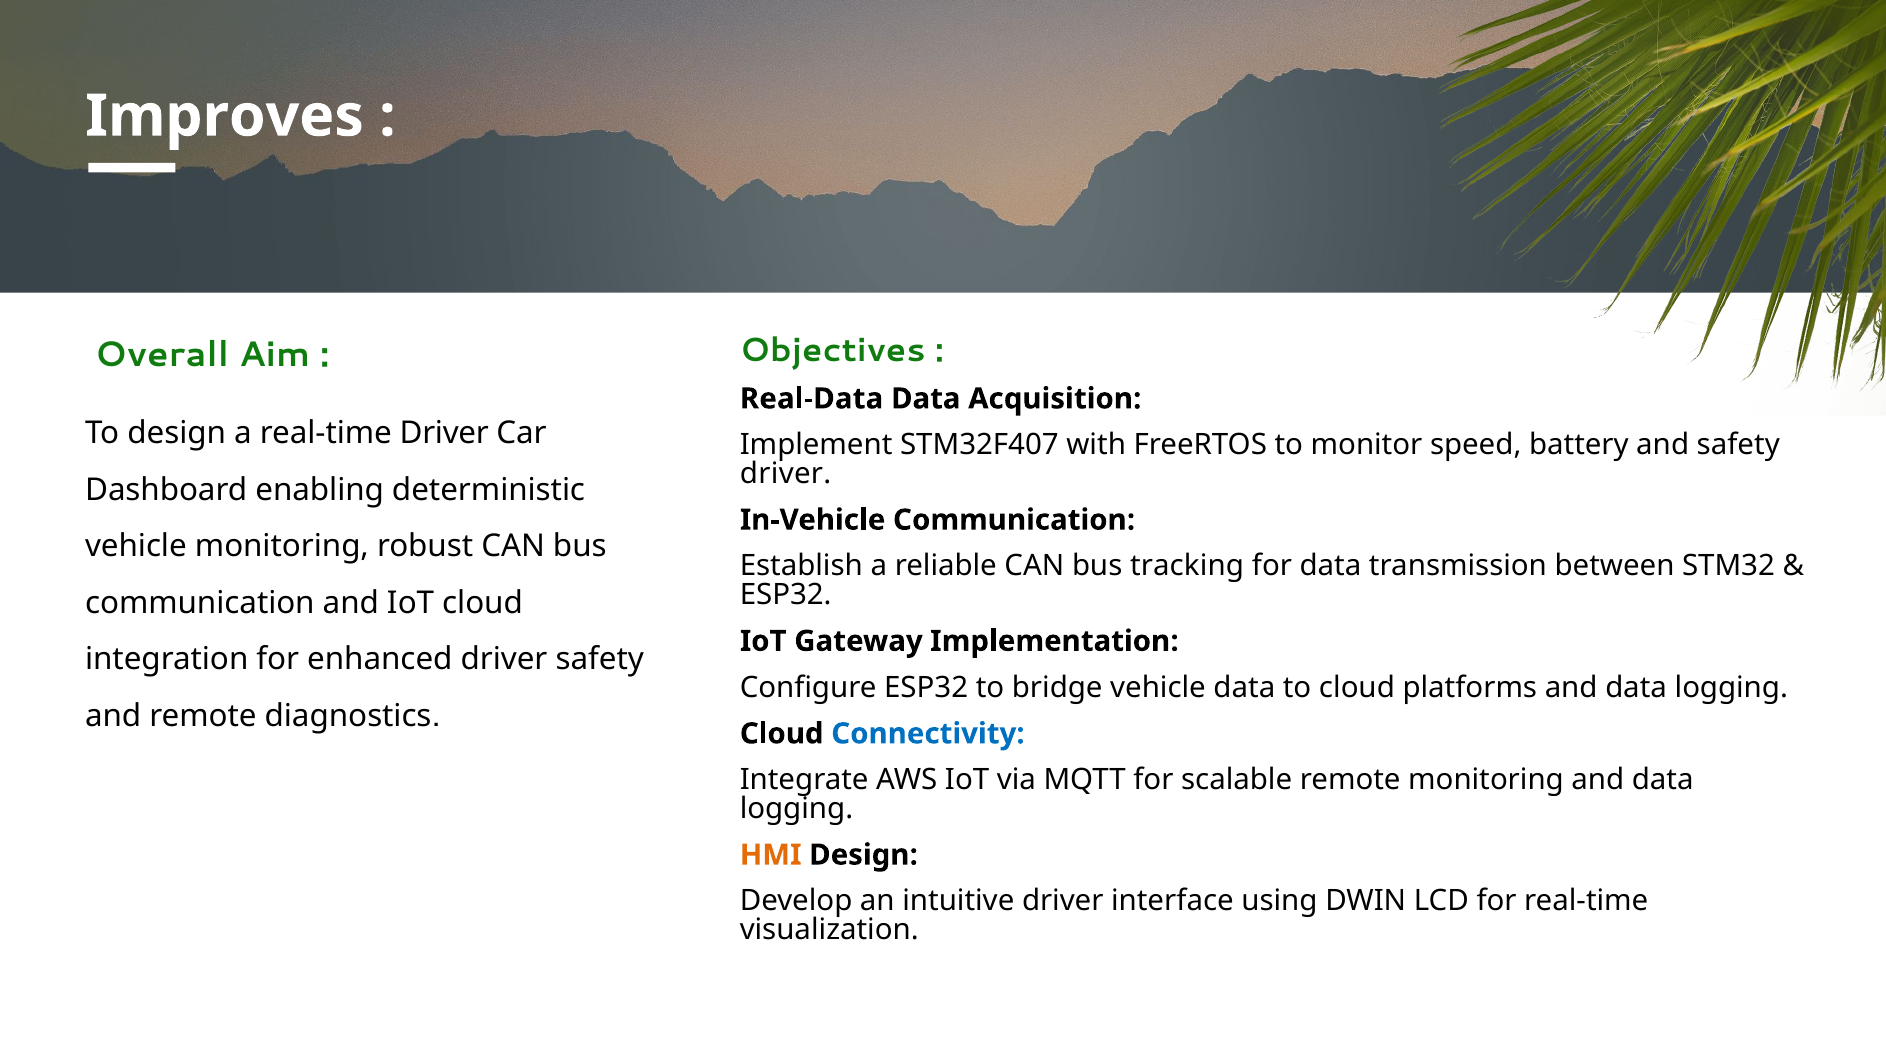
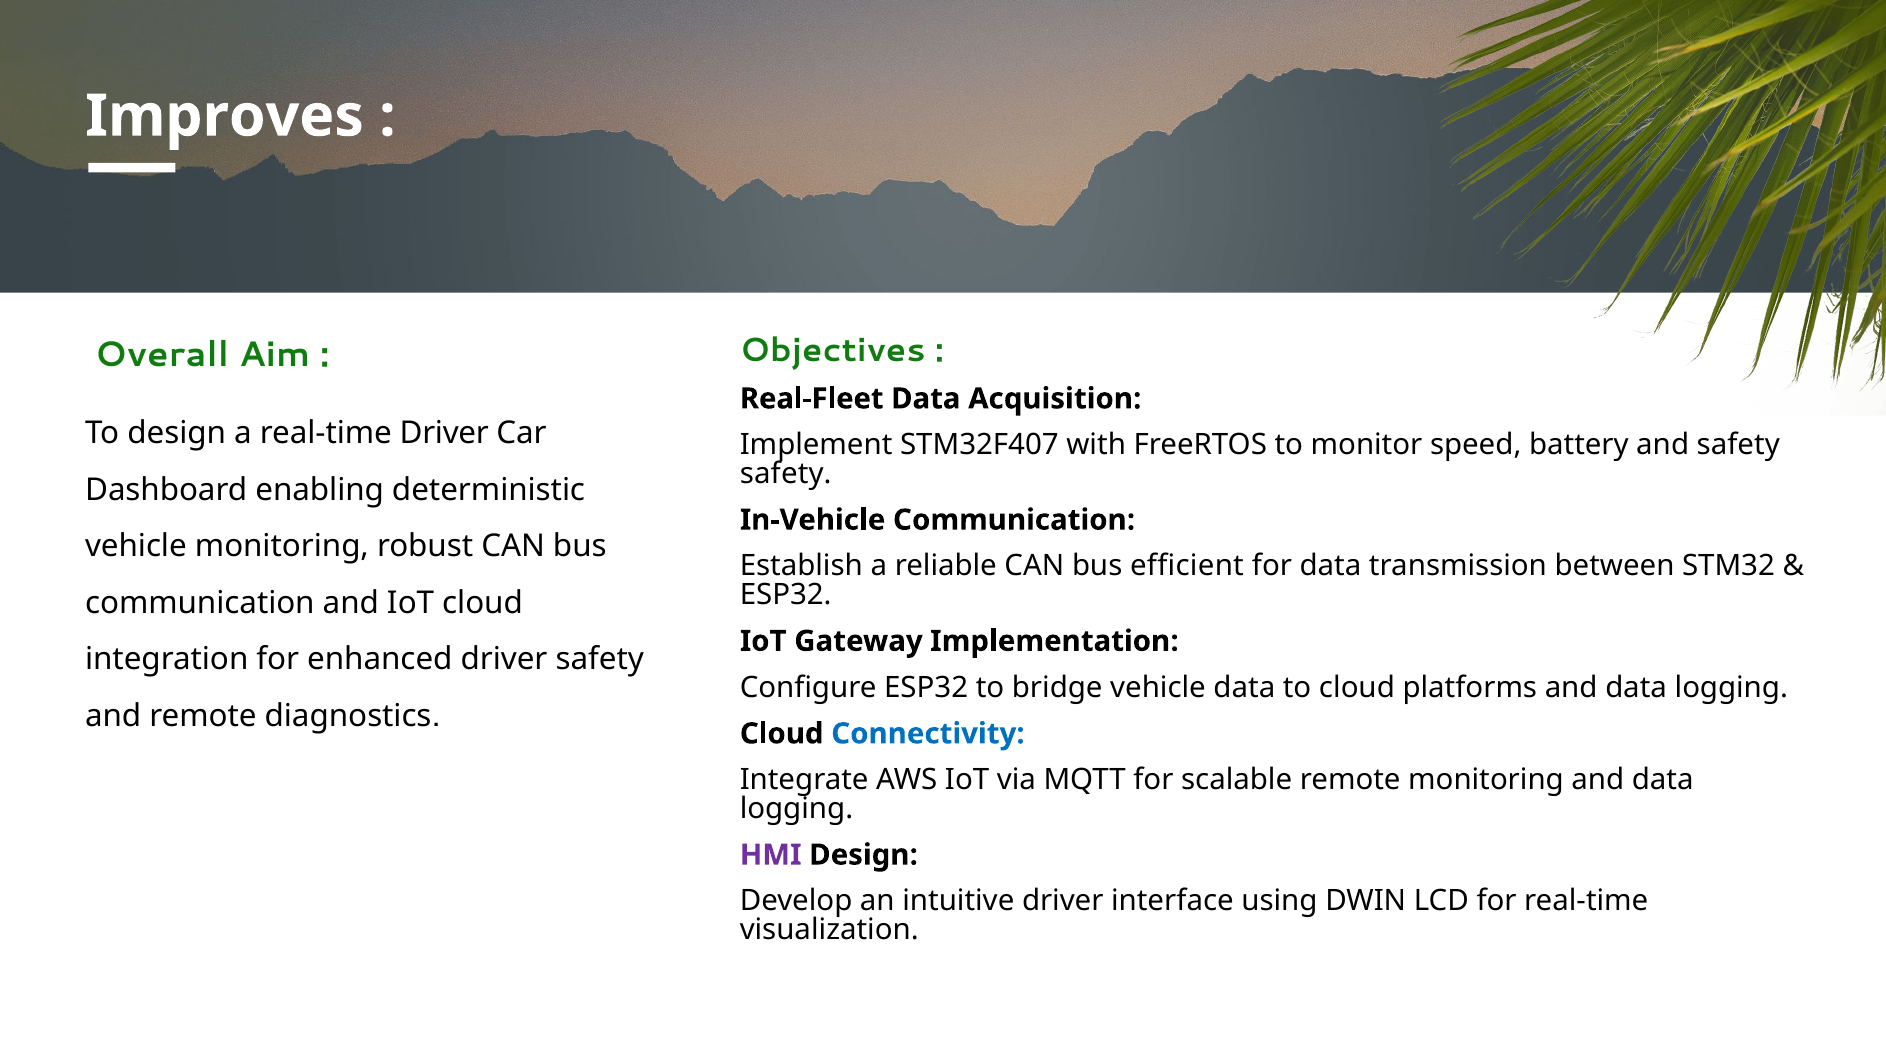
Real-Data: Real-Data -> Real-Fleet
driver at (786, 474): driver -> safety
tracking: tracking -> efficient
HMI colour: orange -> purple
